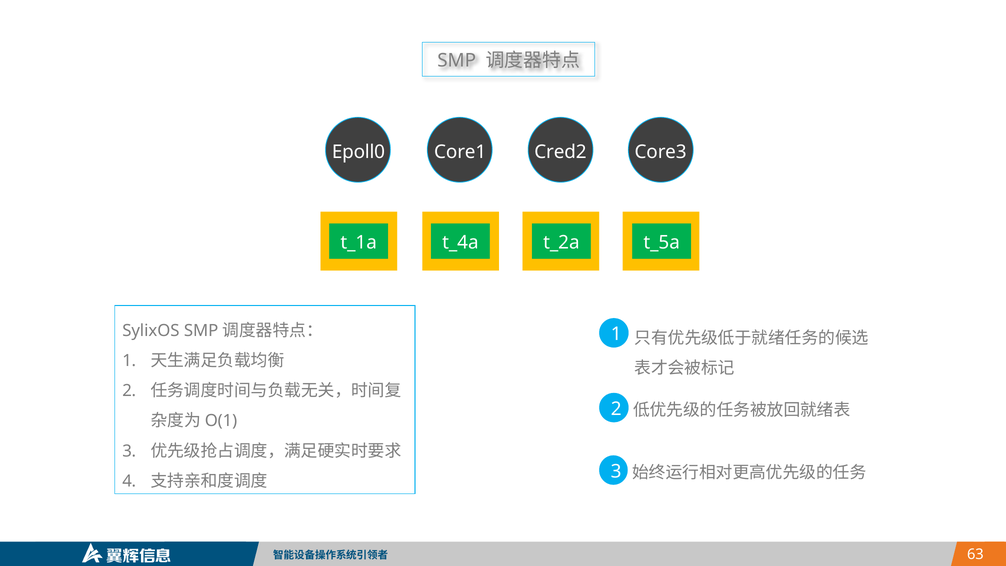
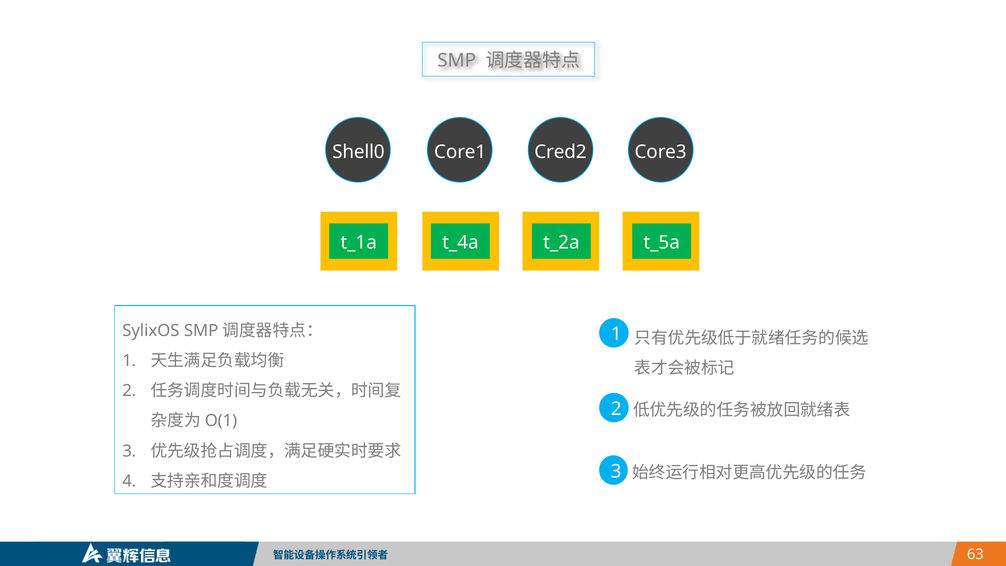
Epoll0: Epoll0 -> Shell0
